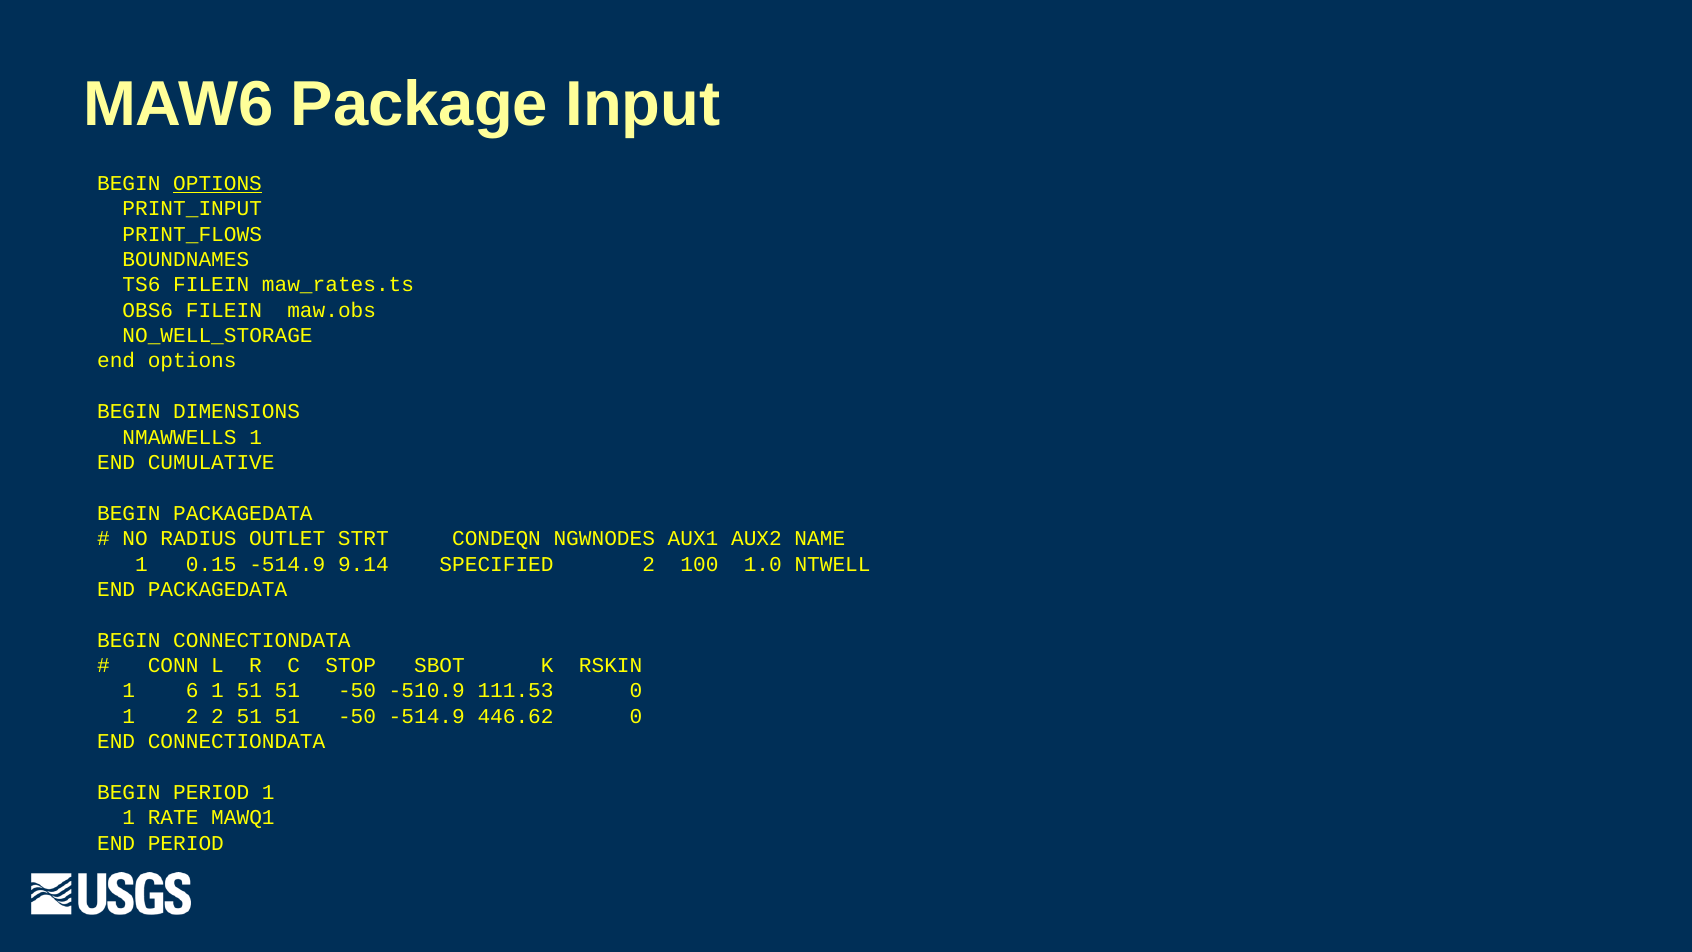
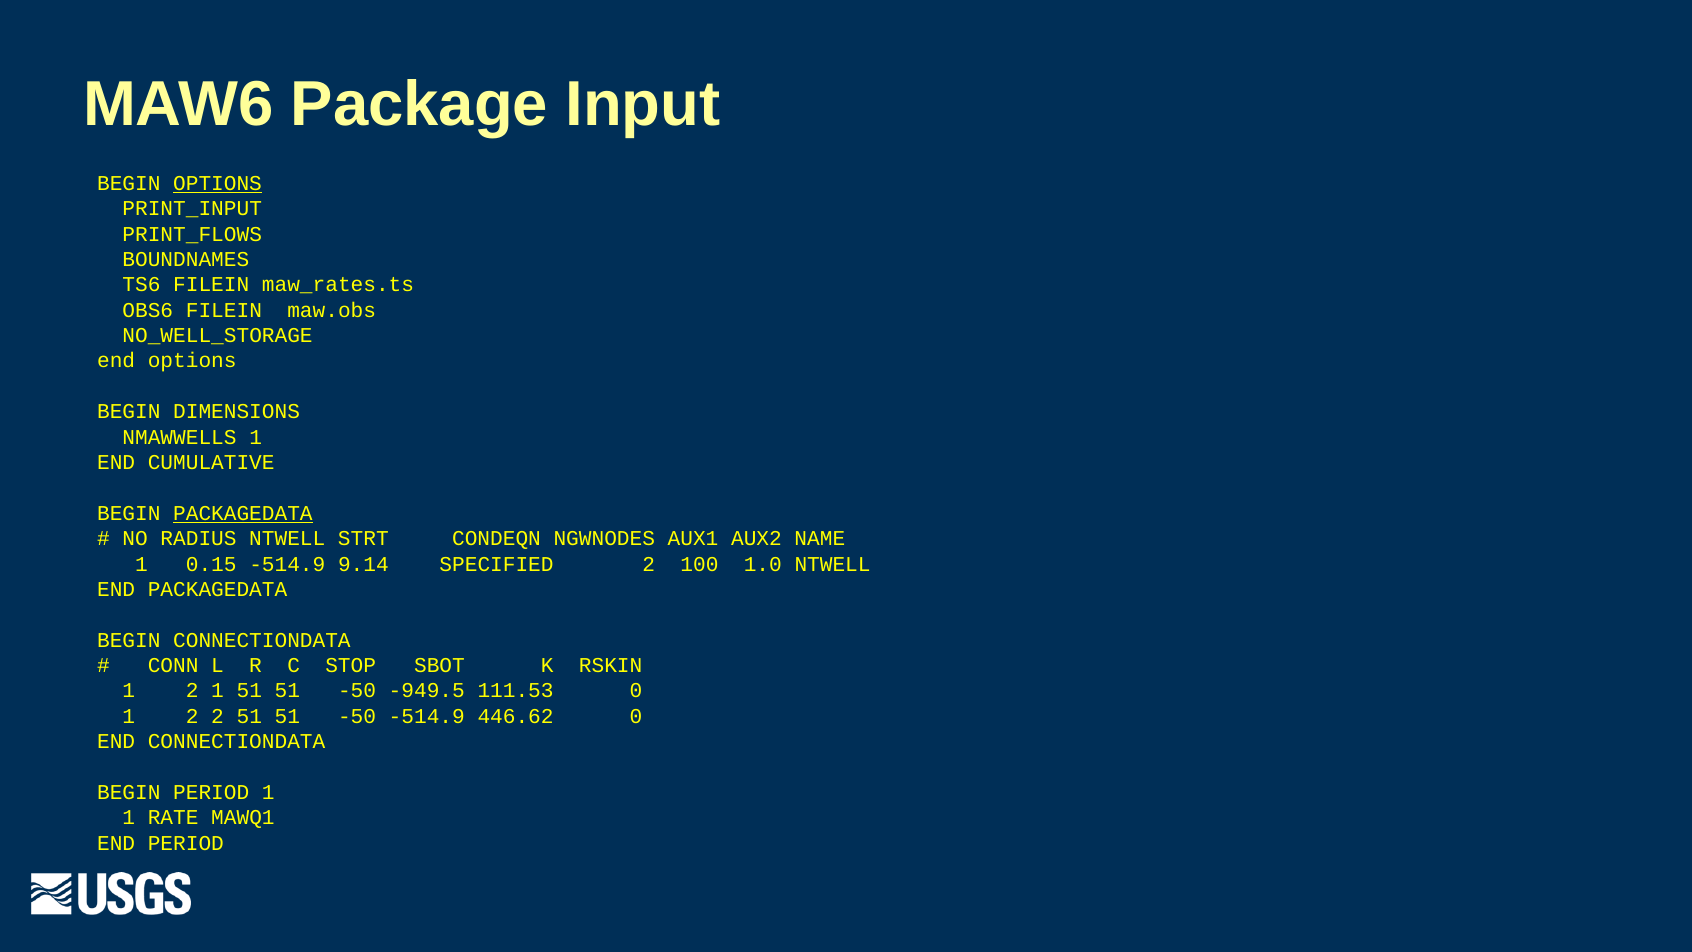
PACKAGEDATA at (243, 513) underline: none -> present
RADIUS OUTLET: OUTLET -> NTWELL
6 at (192, 691): 6 -> 2
-510.9: -510.9 -> -949.5
